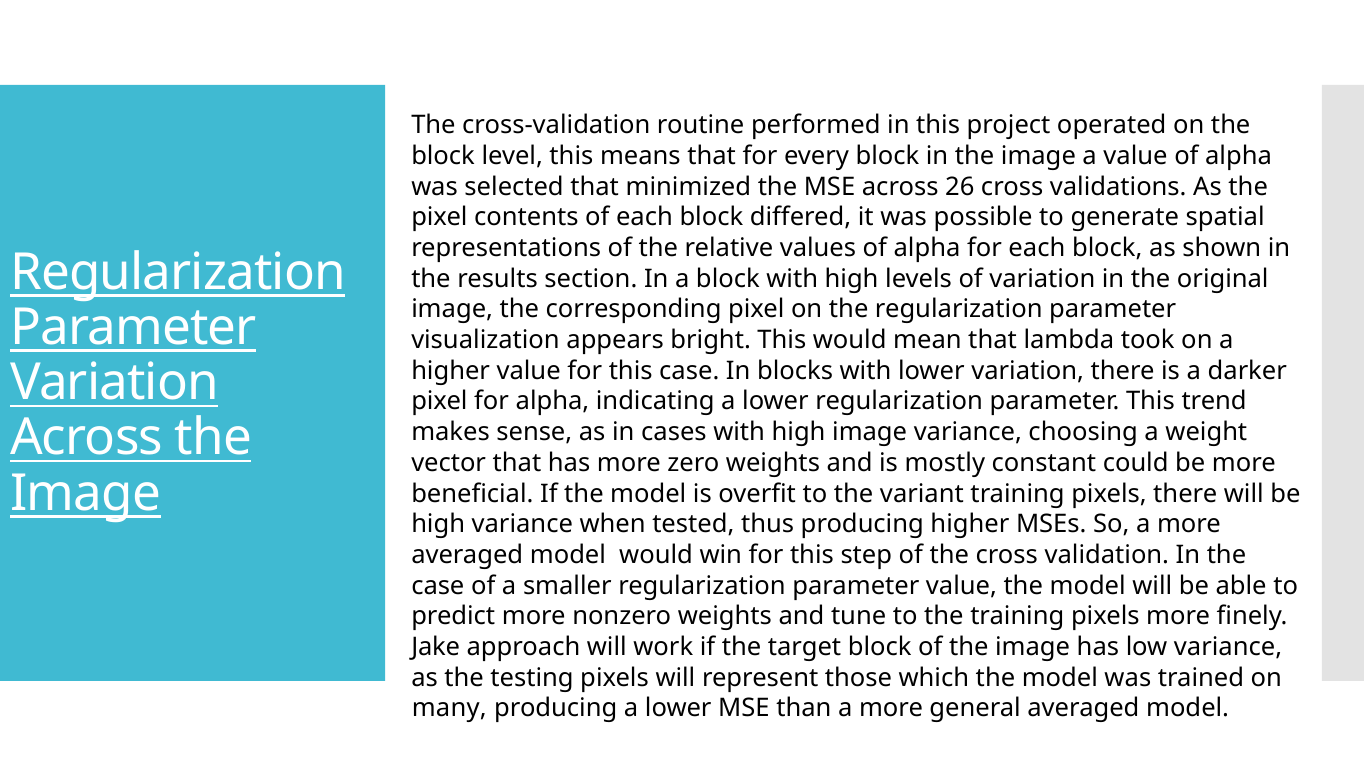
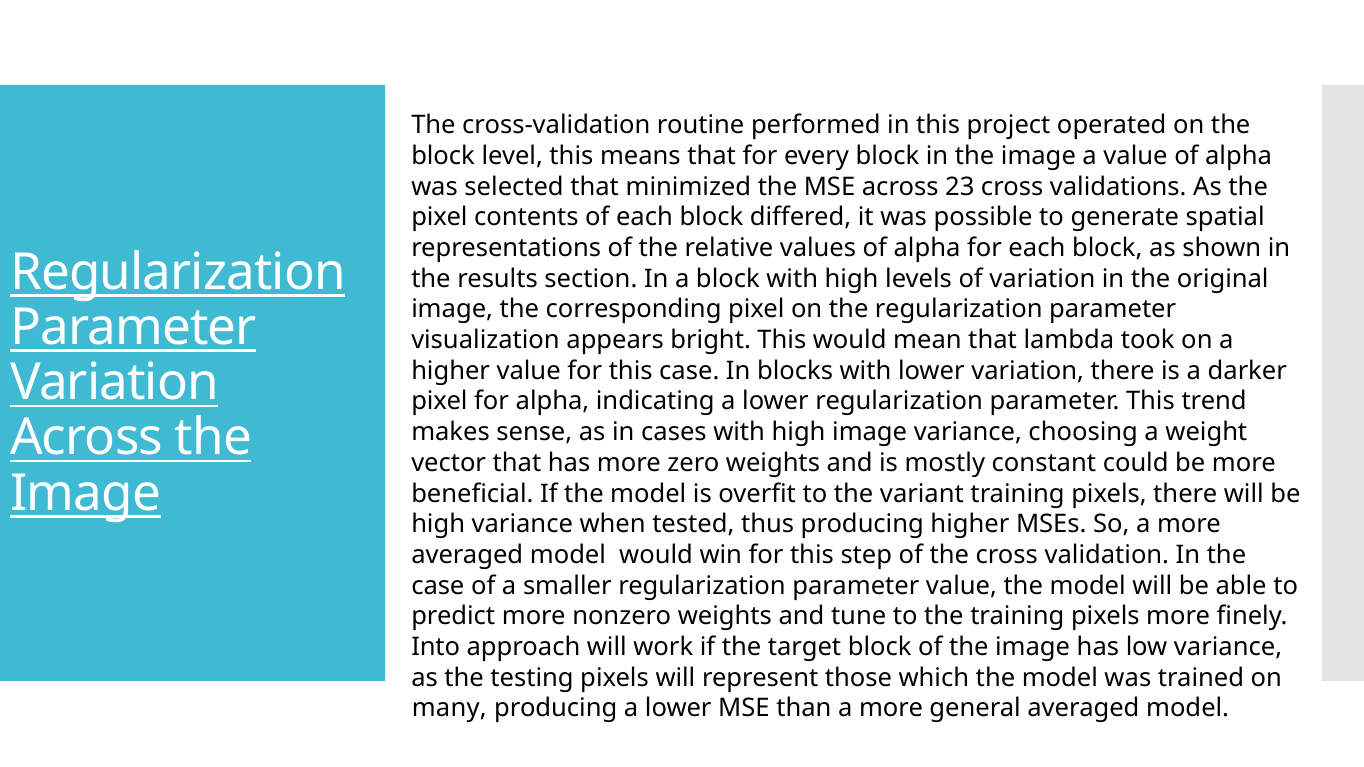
26: 26 -> 23
Jake: Jake -> Into
